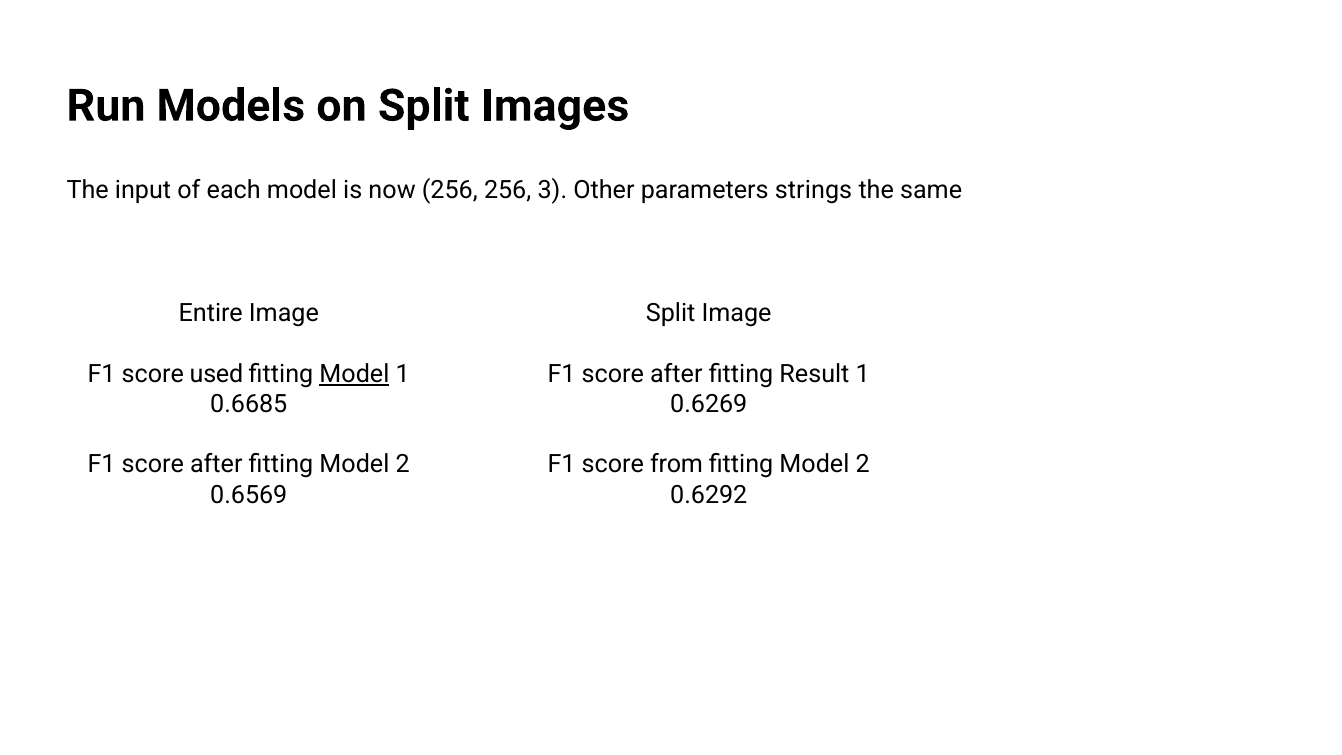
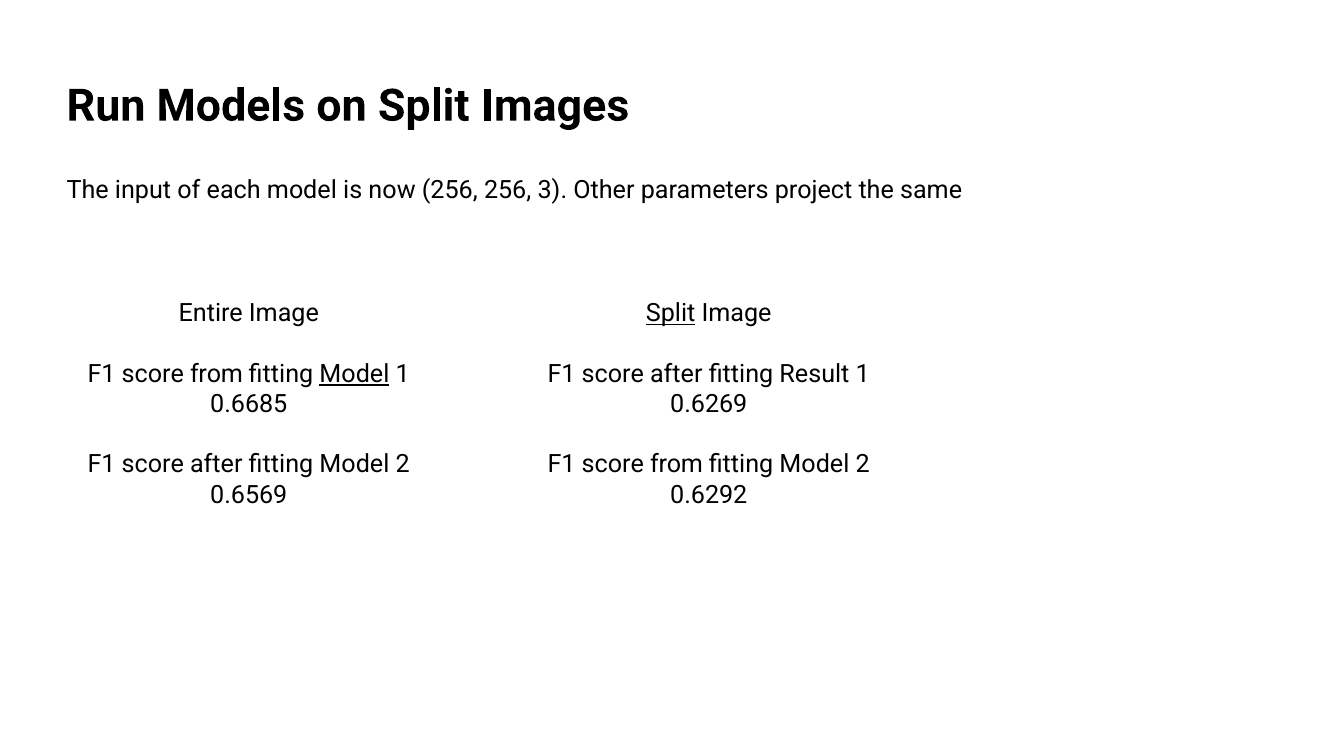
strings: strings -> project
Split at (671, 314) underline: none -> present
used at (216, 374): used -> from
